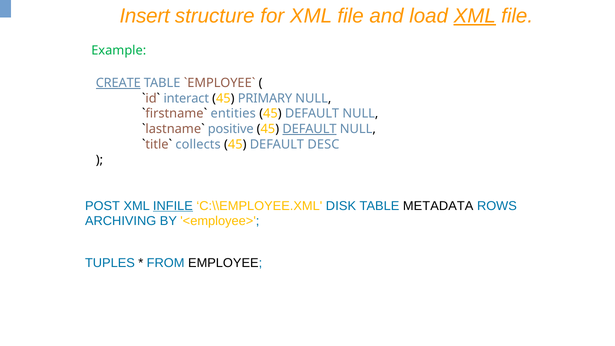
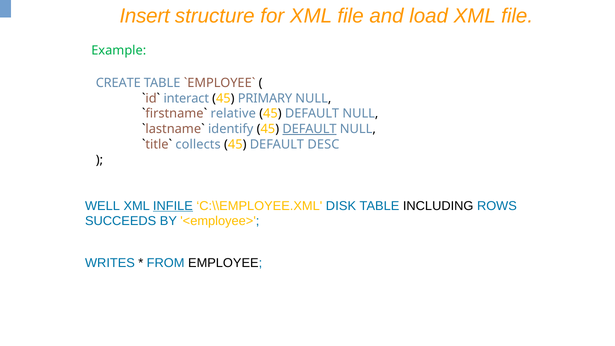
XML at (475, 16) underline: present -> none
CREATE underline: present -> none
entities: entities -> relative
positive: positive -> identify
POST: POST -> WELL
METADATA: METADATA -> INCLUDING
ARCHIVING: ARCHIVING -> SUCCEEDS
TUPLES: TUPLES -> WRITES
